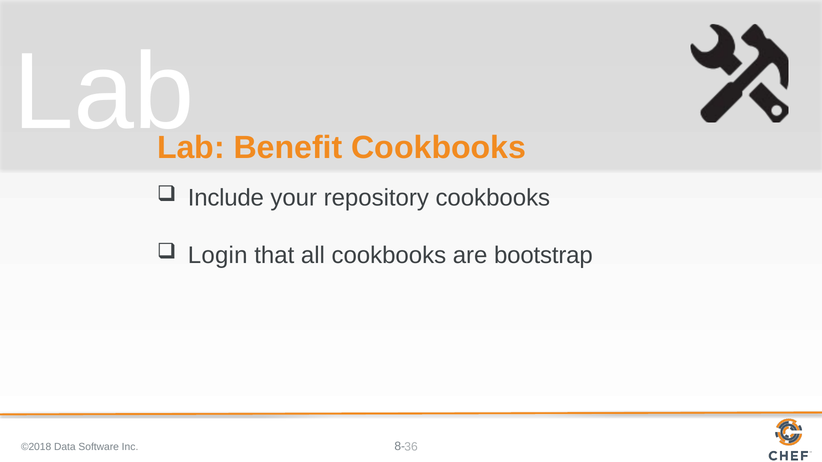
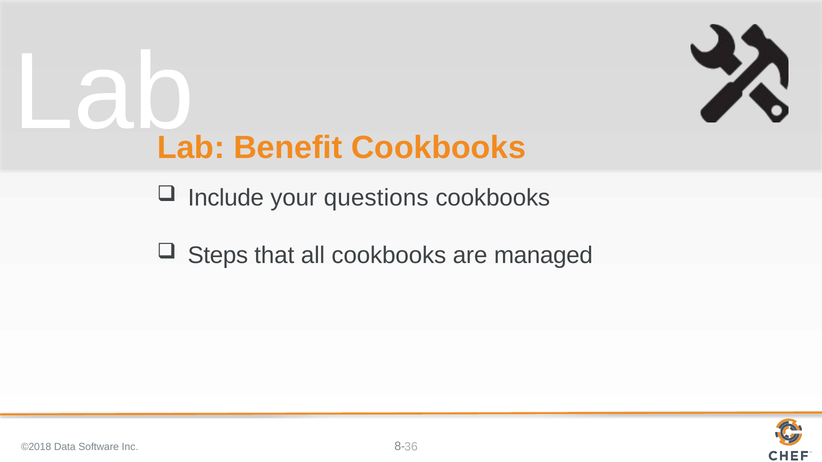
repository: repository -> questions
Login: Login -> Steps
bootstrap: bootstrap -> managed
